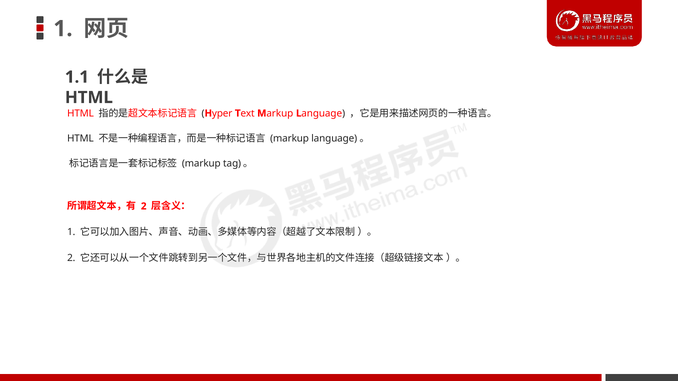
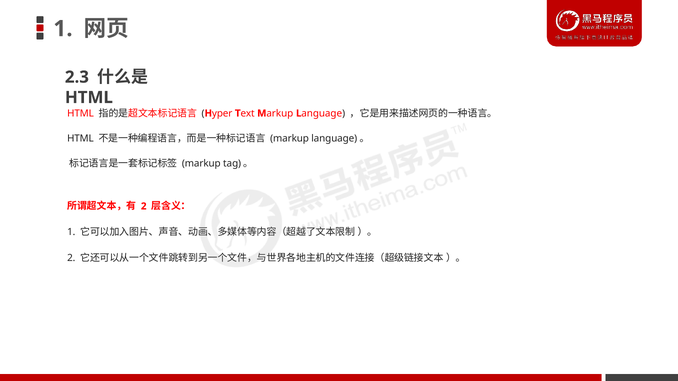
1.1: 1.1 -> 2.3
